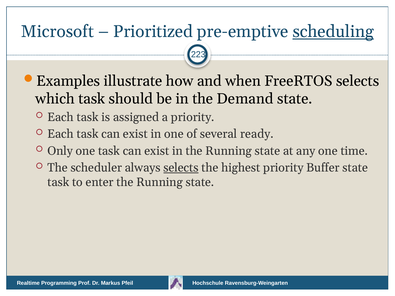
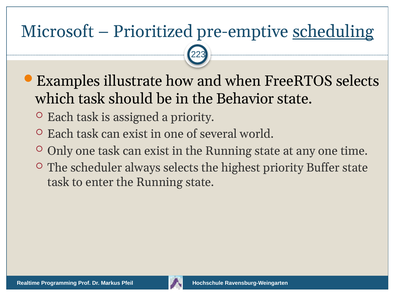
Demand: Demand -> Behavior
ready: ready -> world
selects at (181, 168) underline: present -> none
